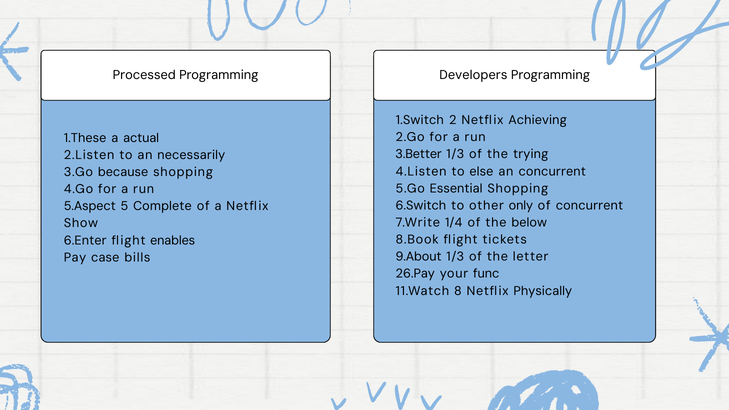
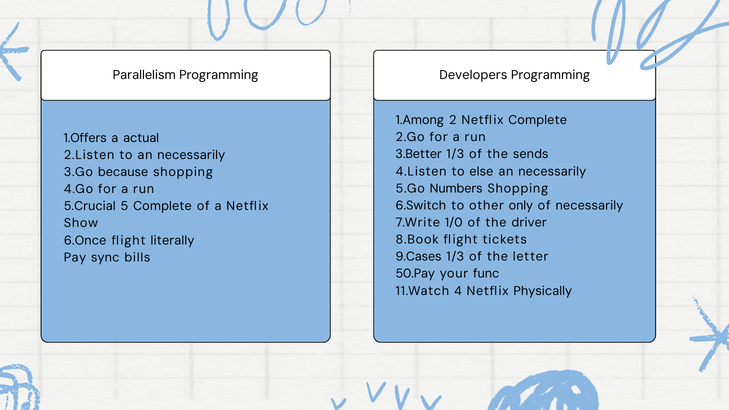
Processed: Processed -> Parallelism
1.Switch: 1.Switch -> 1.Among
Netflix Achieving: Achieving -> Complete
1.These: 1.These -> 1.Offers
trying: trying -> sends
concurrent at (552, 171): concurrent -> necessarily
Essential: Essential -> Numbers
of concurrent: concurrent -> necessarily
5.Aspect: 5.Aspect -> 5.Crucial
1/4: 1/4 -> 1/0
below: below -> driver
6.Enter: 6.Enter -> 6.Once
enables: enables -> literally
9.About: 9.About -> 9.Cases
case: case -> sync
26.Pay: 26.Pay -> 50.Pay
8: 8 -> 4
